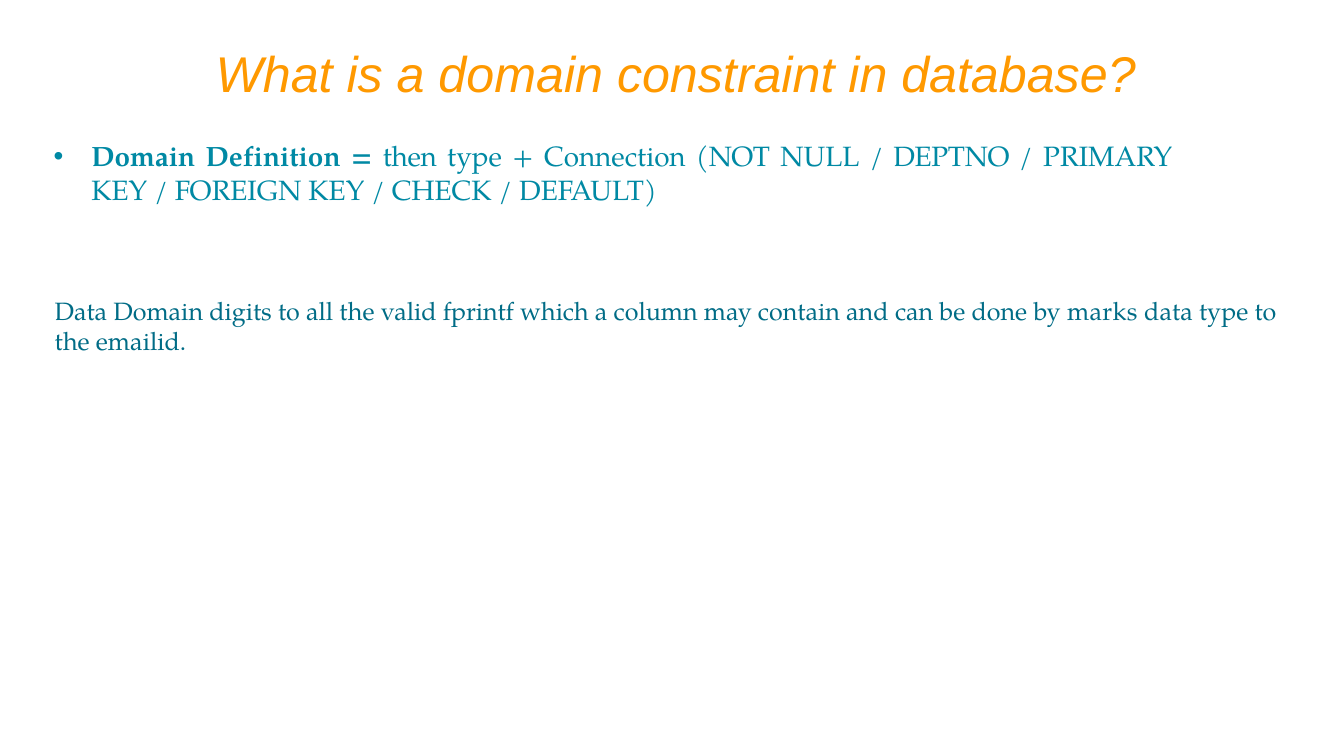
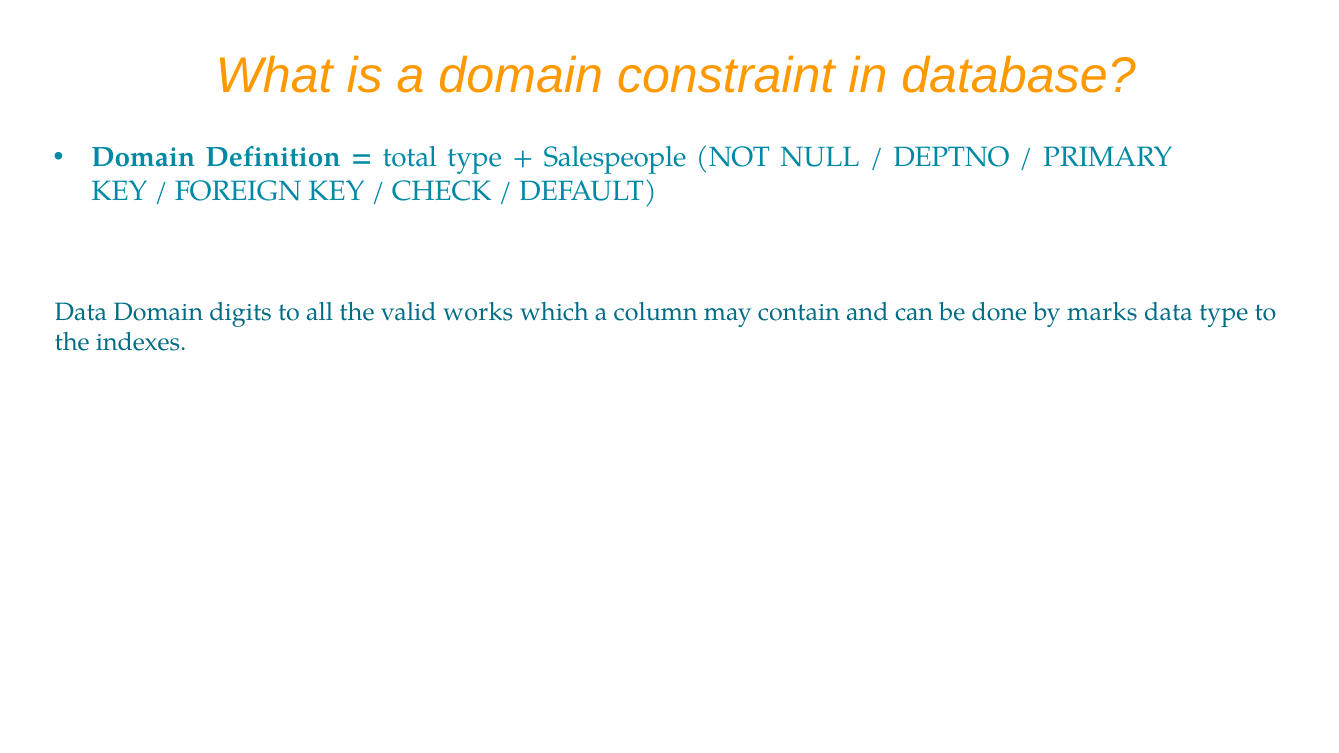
then: then -> total
Connection: Connection -> Salespeople
fprintf: fprintf -> works
emailid: emailid -> indexes
